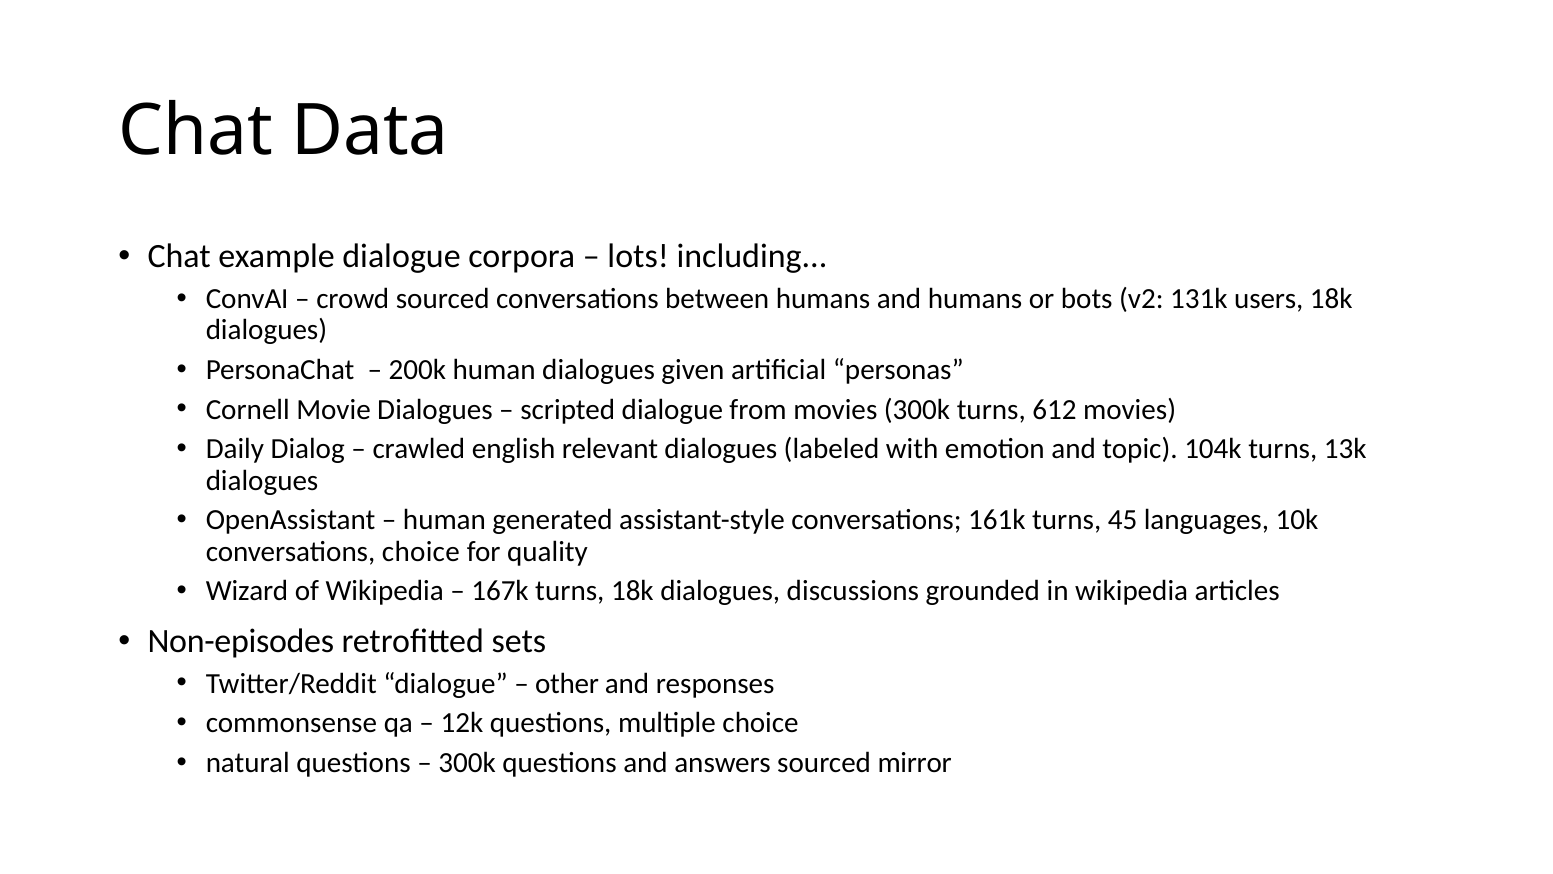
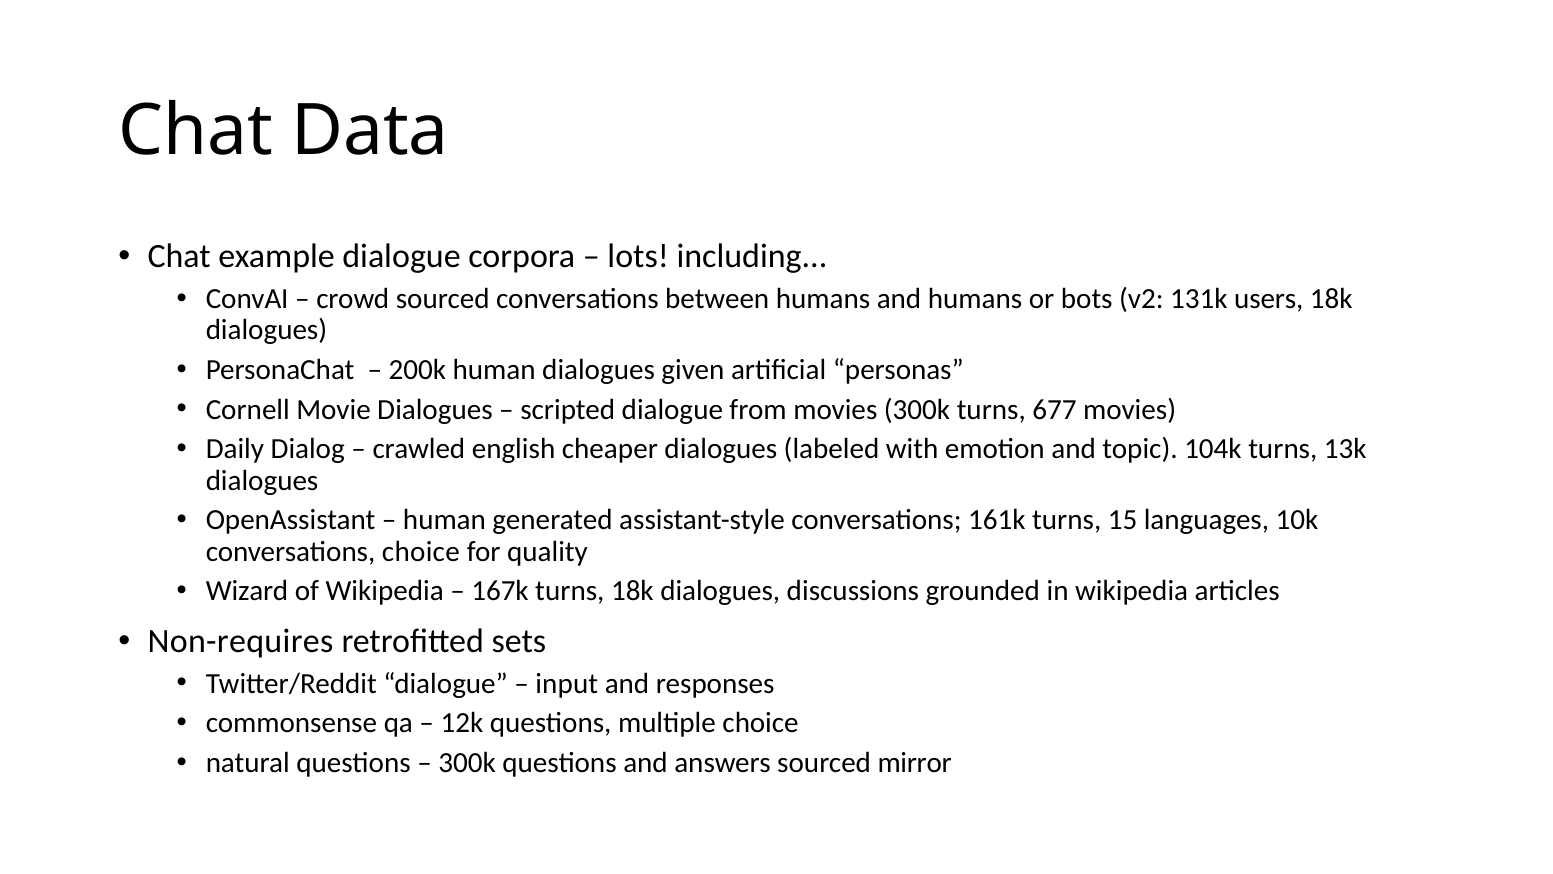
612: 612 -> 677
relevant: relevant -> cheaper
45: 45 -> 15
Non-episodes: Non-episodes -> Non-requires
other: other -> input
